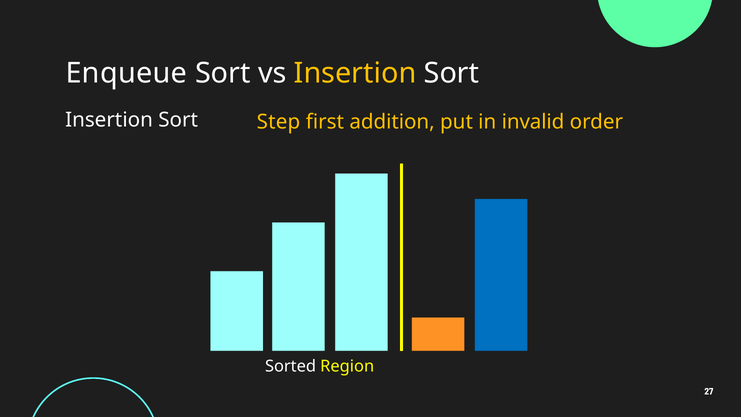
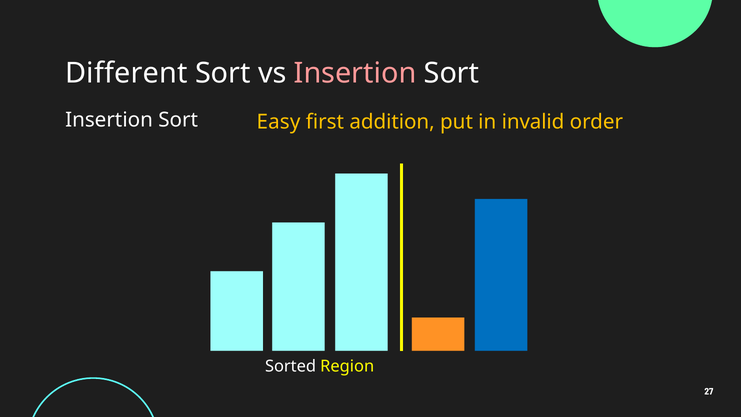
Enqueue: Enqueue -> Different
Insertion at (355, 73) colour: yellow -> pink
Step: Step -> Easy
